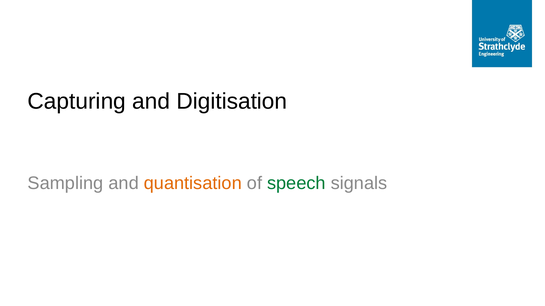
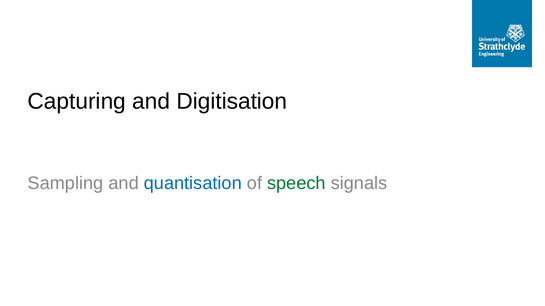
quantisation colour: orange -> blue
